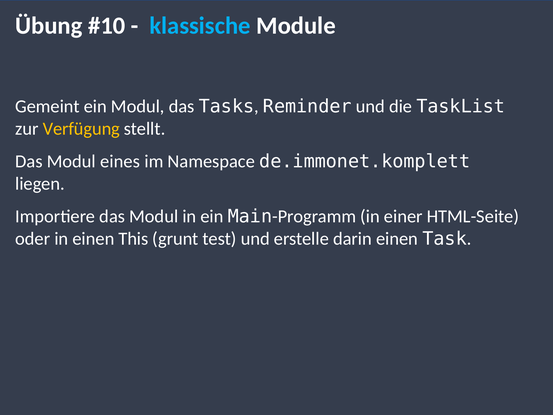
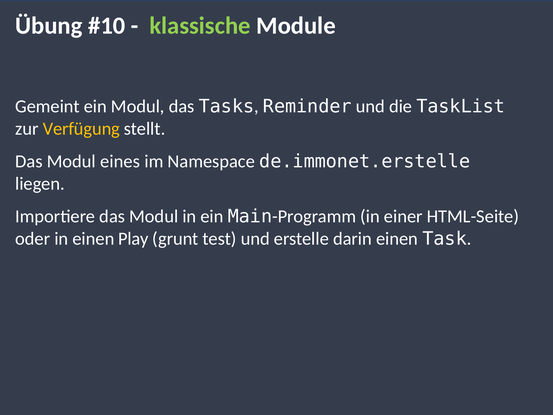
klassische colour: light blue -> light green
de.immonet.komplett: de.immonet.komplett -> de.immonet.erstelle
This: This -> Play
